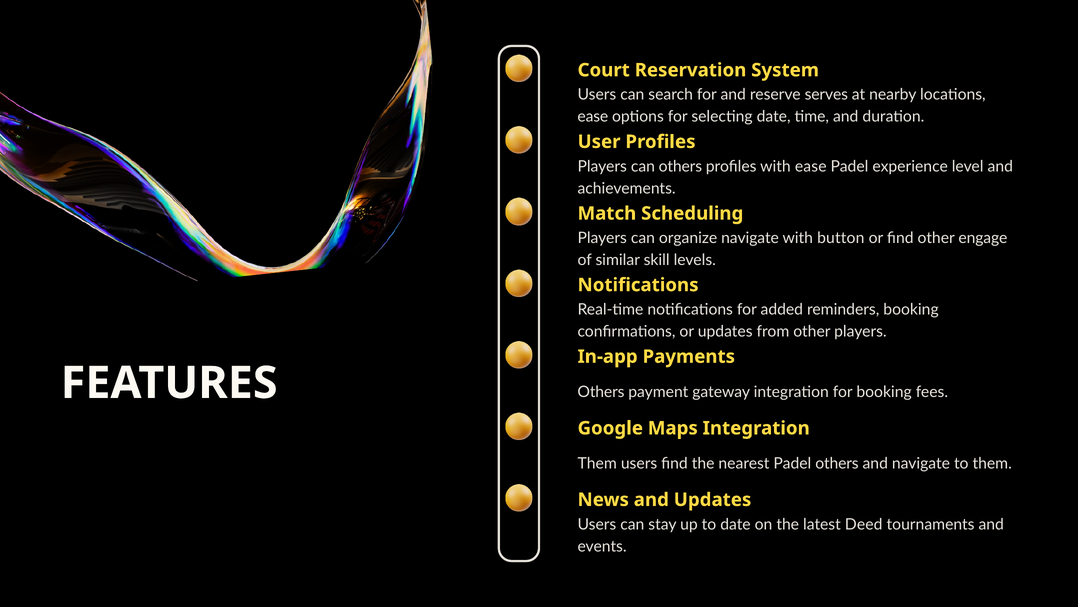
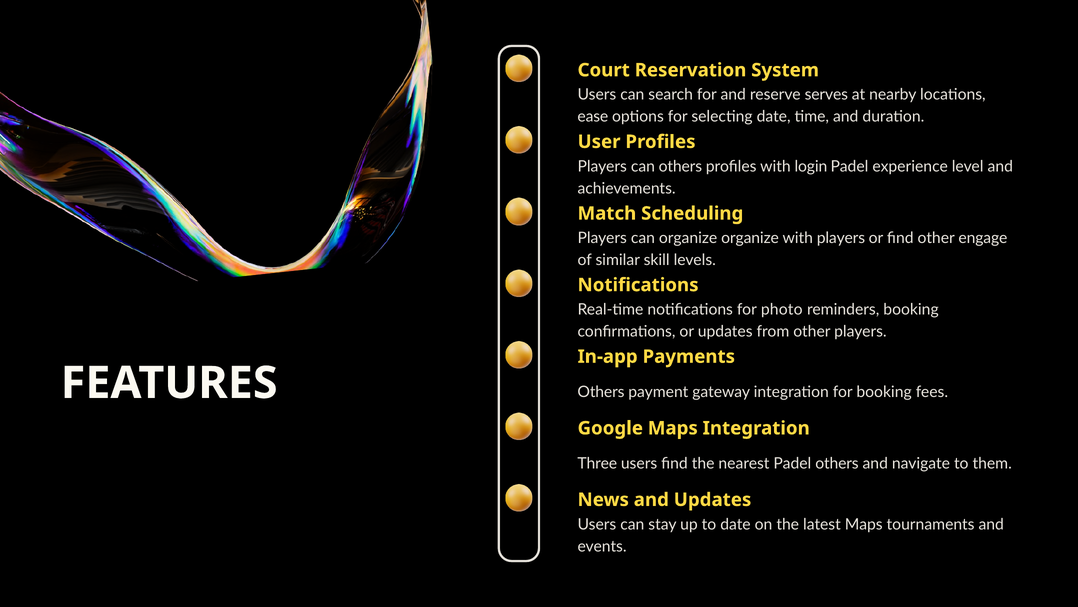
with ease: ease -> login
organize navigate: navigate -> organize
with button: button -> players
added: added -> photo
Them at (597, 463): Them -> Three
latest Deed: Deed -> Maps
